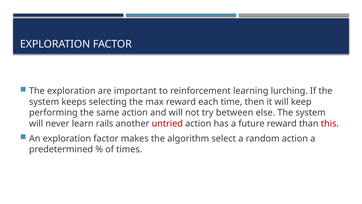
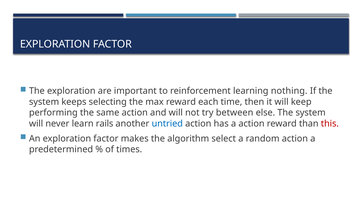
lurching: lurching -> nothing
untried colour: red -> blue
a future: future -> action
